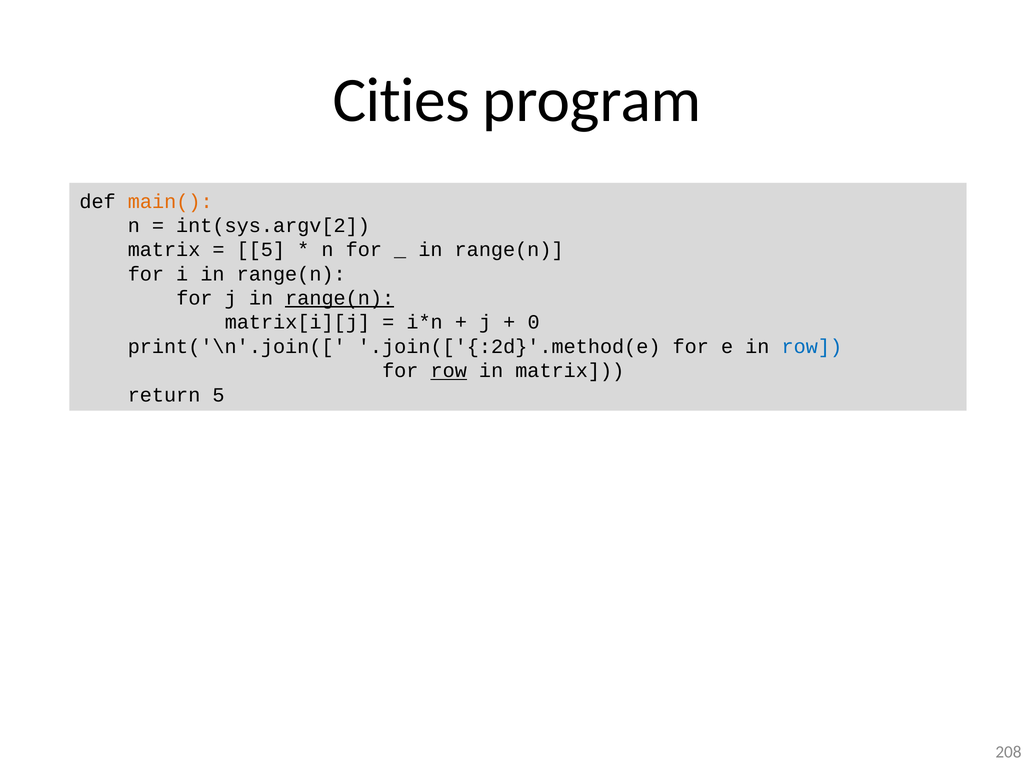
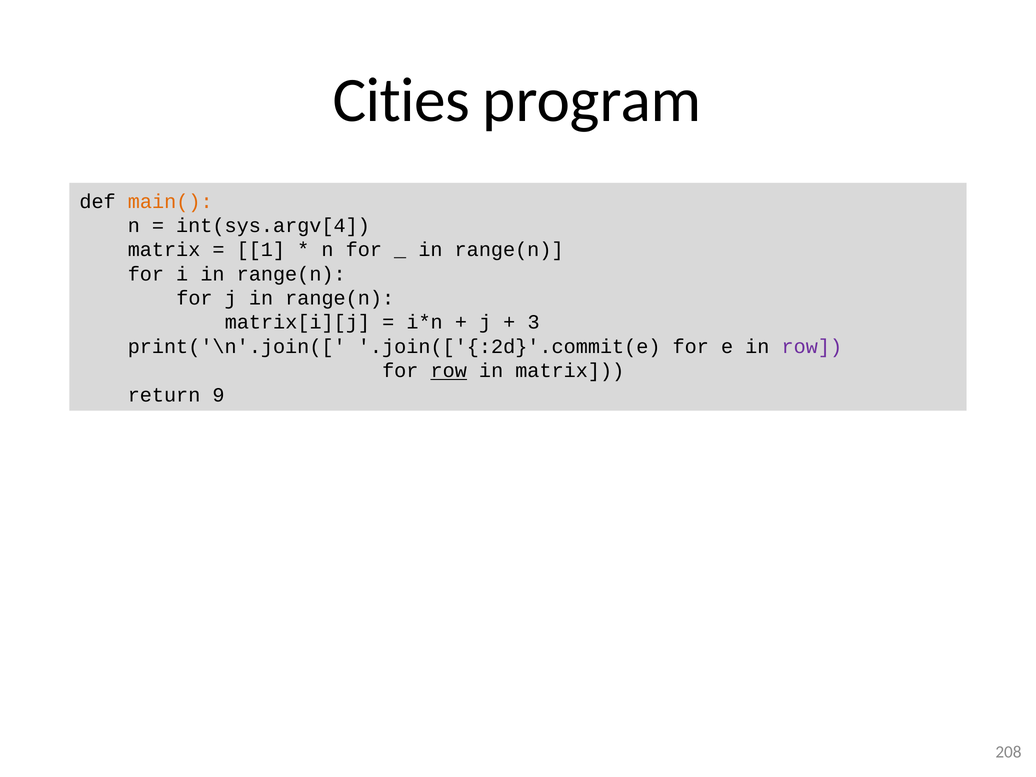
int(sys.argv[2: int(sys.argv[2 -> int(sys.argv[4
5 at (261, 250): 5 -> 1
range(n at (340, 298) underline: present -> none
0: 0 -> 3
.join(['{:2d}'.method(e: .join(['{:2d}'.method(e -> .join(['{:2d}'.commit(e
row at (812, 347) colour: blue -> purple
return 5: 5 -> 9
